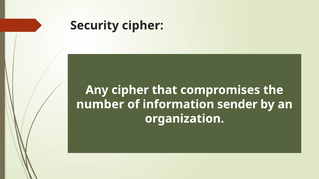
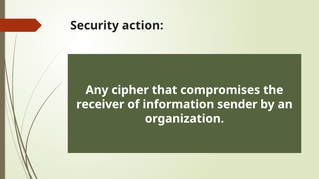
Security cipher: cipher -> action
number: number -> receiver
